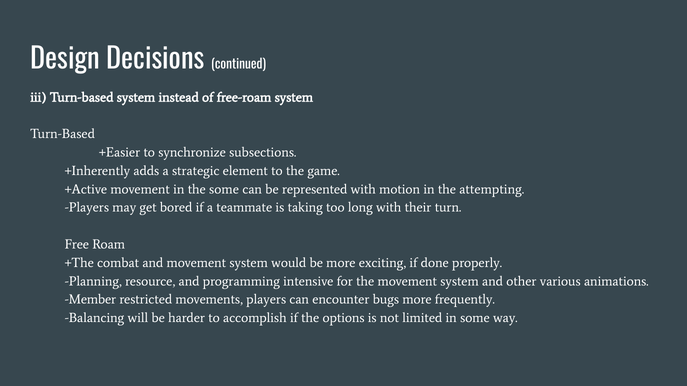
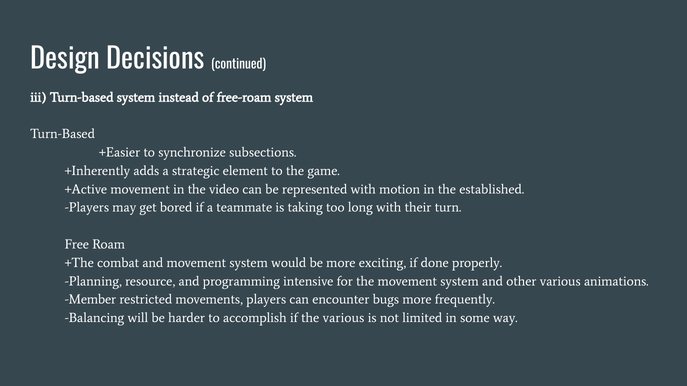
the some: some -> video
attempting: attempting -> established
the options: options -> various
